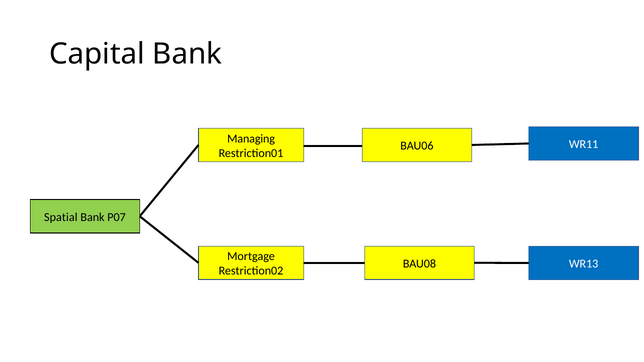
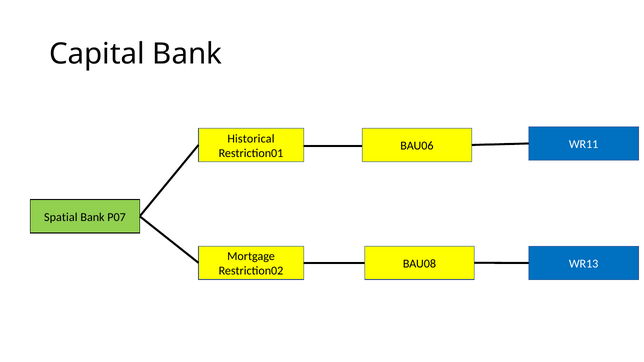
Managing: Managing -> Historical
